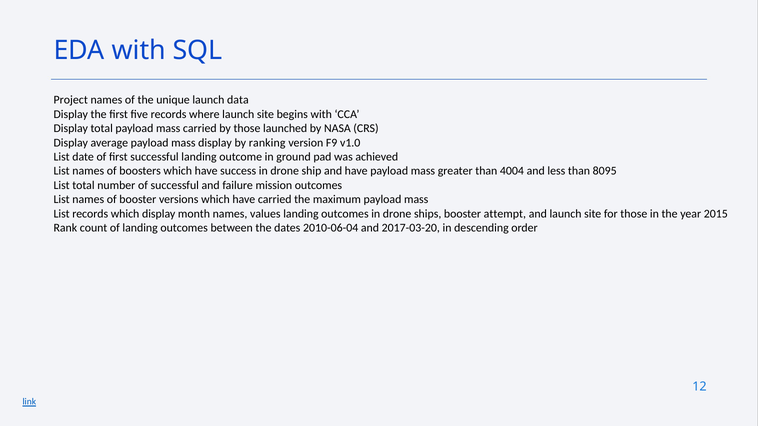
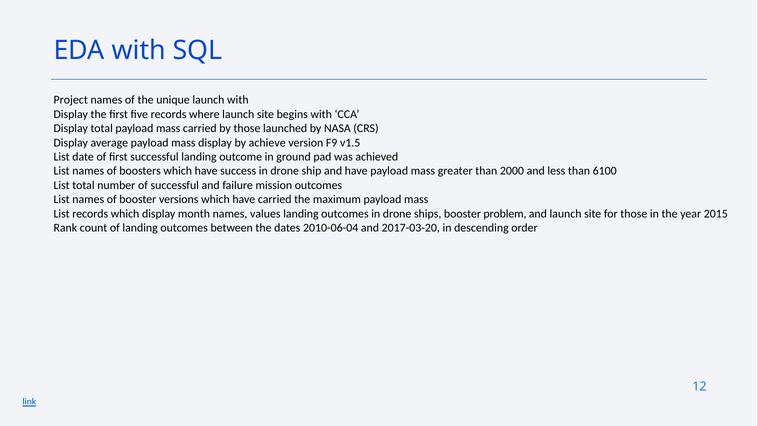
launch data: data -> with
ranking: ranking -> achieve
v1.0: v1.0 -> v1.5
4004: 4004 -> 2000
8095: 8095 -> 6100
attempt: attempt -> problem
